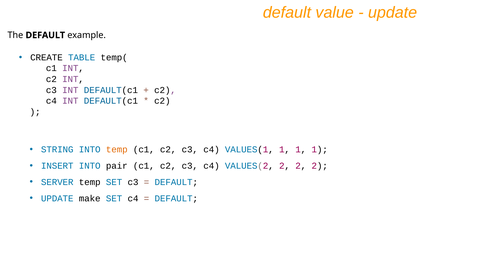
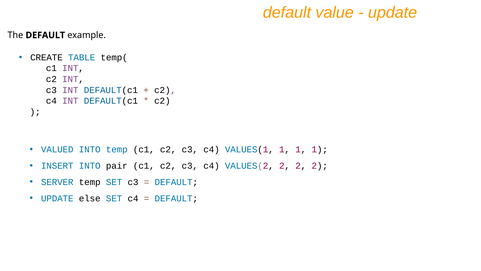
STRING: STRING -> VALUED
temp at (117, 149) colour: orange -> blue
make: make -> else
